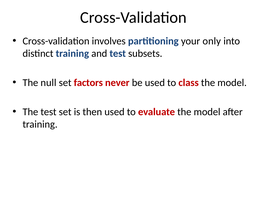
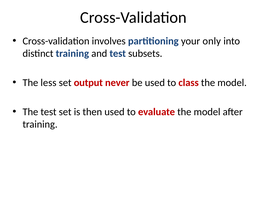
null: null -> less
factors: factors -> output
